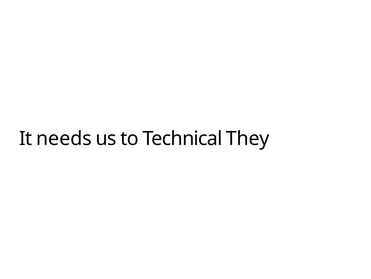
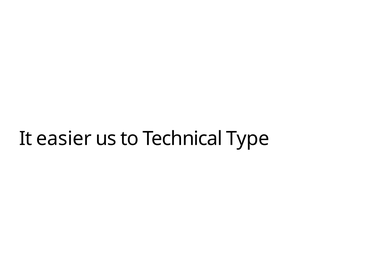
needs: needs -> easier
They: They -> Type
